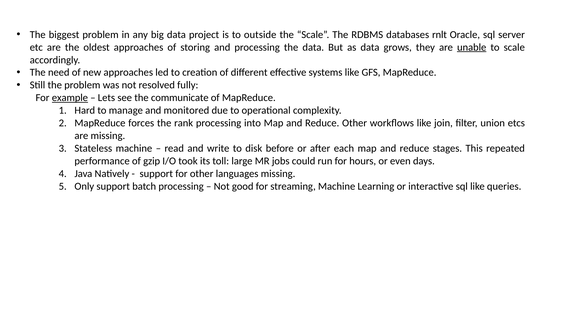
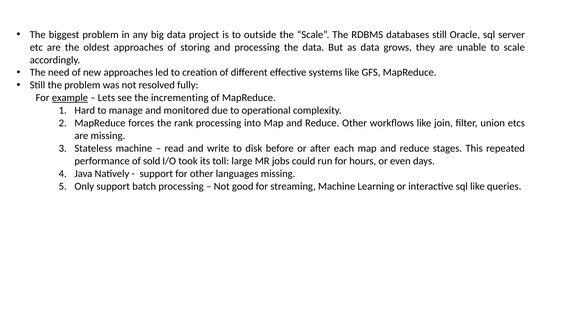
databases rnlt: rnlt -> still
unable underline: present -> none
communicate: communicate -> incrementing
gzip: gzip -> sold
